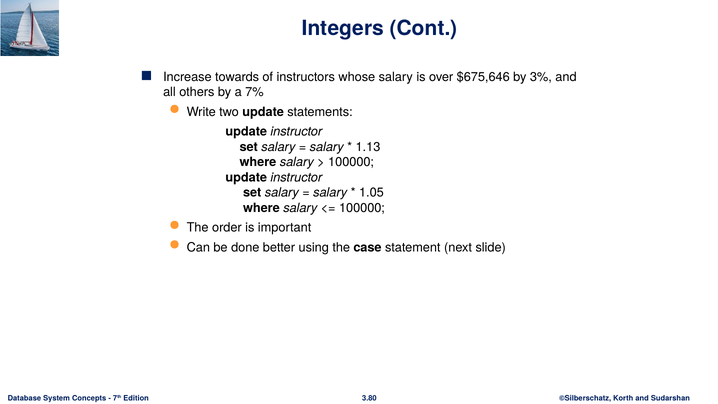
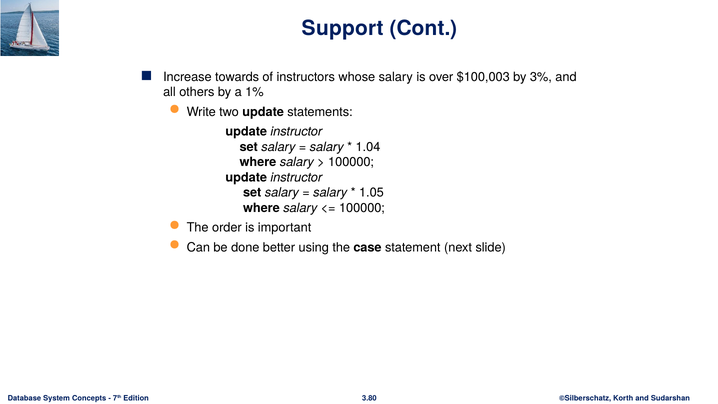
Integers: Integers -> Support
$675,646: $675,646 -> $100,003
7%: 7% -> 1%
1.13: 1.13 -> 1.04
